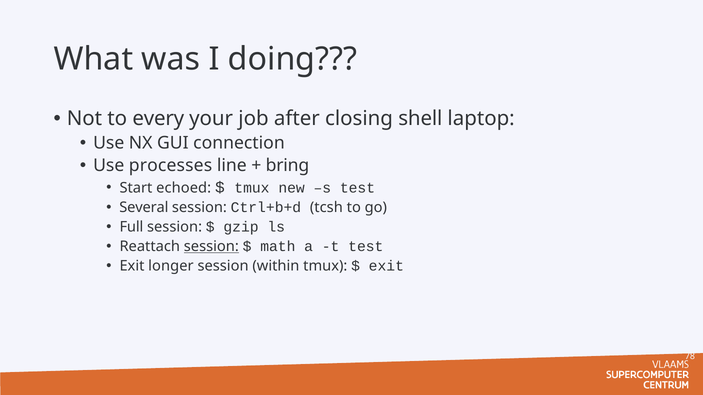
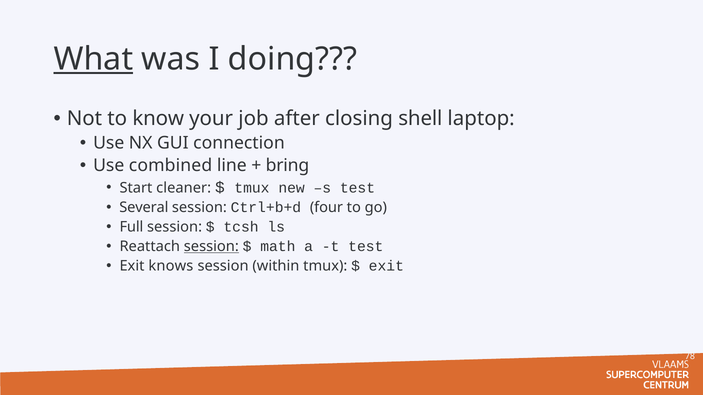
What underline: none -> present
every: every -> know
processes: processes -> combined
echoed: echoed -> cleaner
tcsh: tcsh -> four
gzip: gzip -> tcsh
longer: longer -> knows
